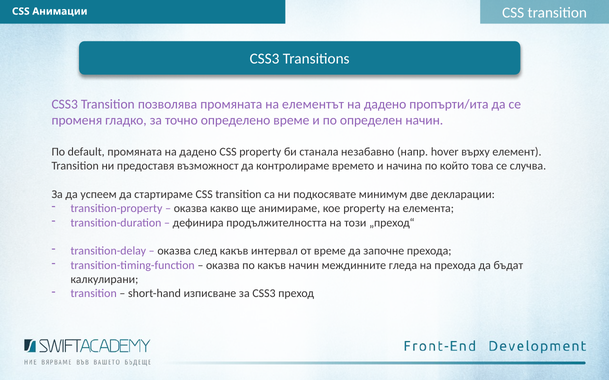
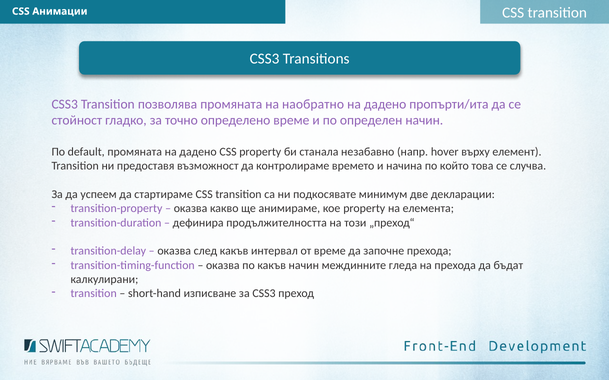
елементът: елементът -> наобратно
променя: променя -> стойност
